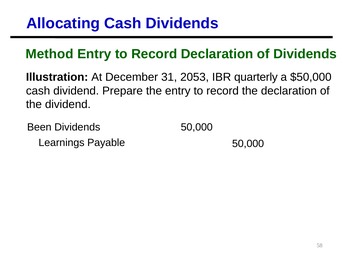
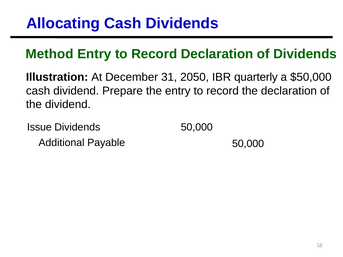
2053: 2053 -> 2050
Been: Been -> Issue
Learnings: Learnings -> Additional
